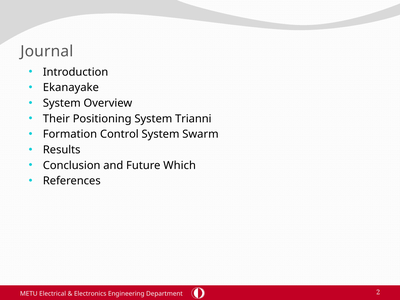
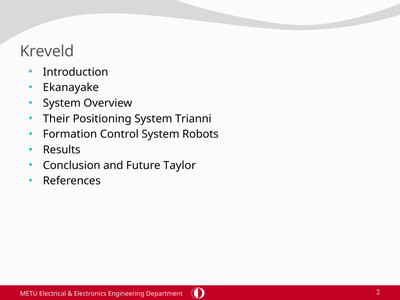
Journal: Journal -> Kreveld
Swarm: Swarm -> Robots
Which: Which -> Taylor
